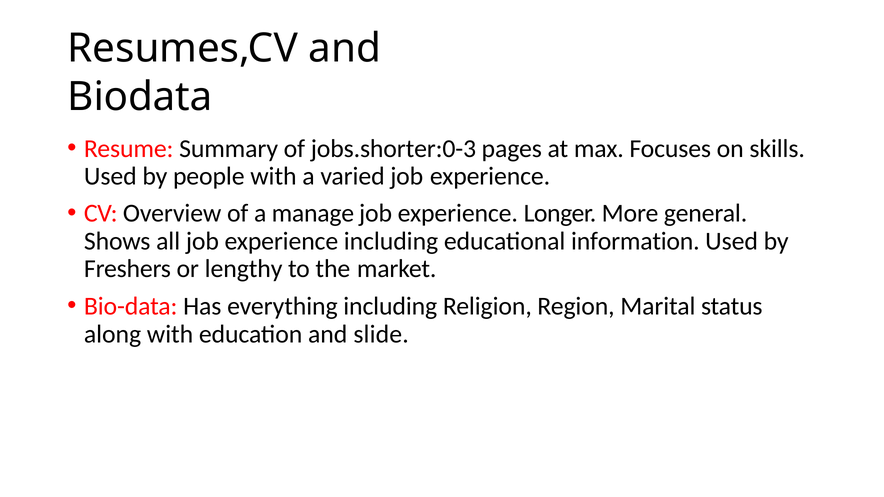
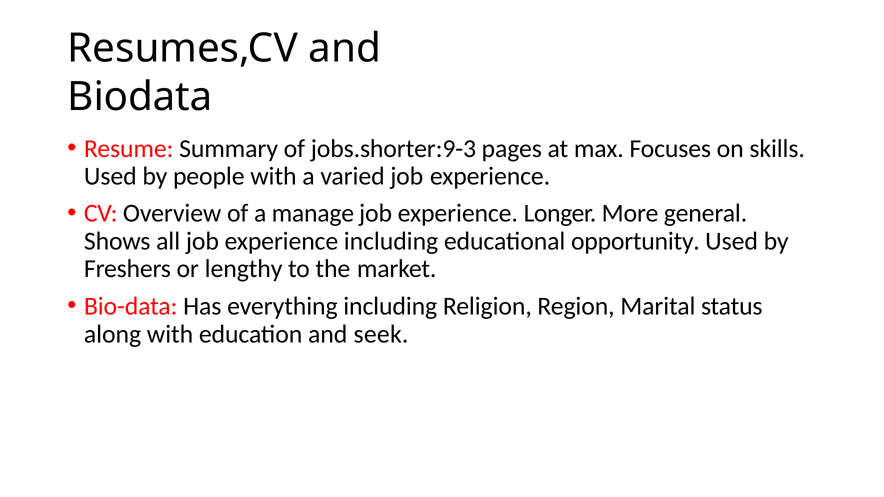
jobs.shorter:0-3: jobs.shorter:0-3 -> jobs.shorter:9-3
information: information -> opportunity
slide: slide -> seek
